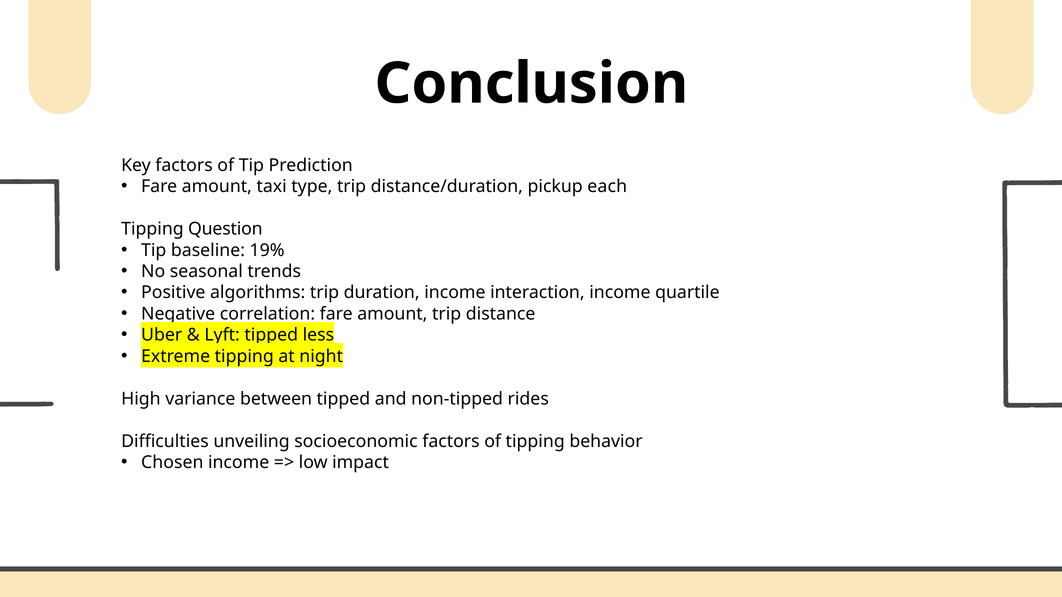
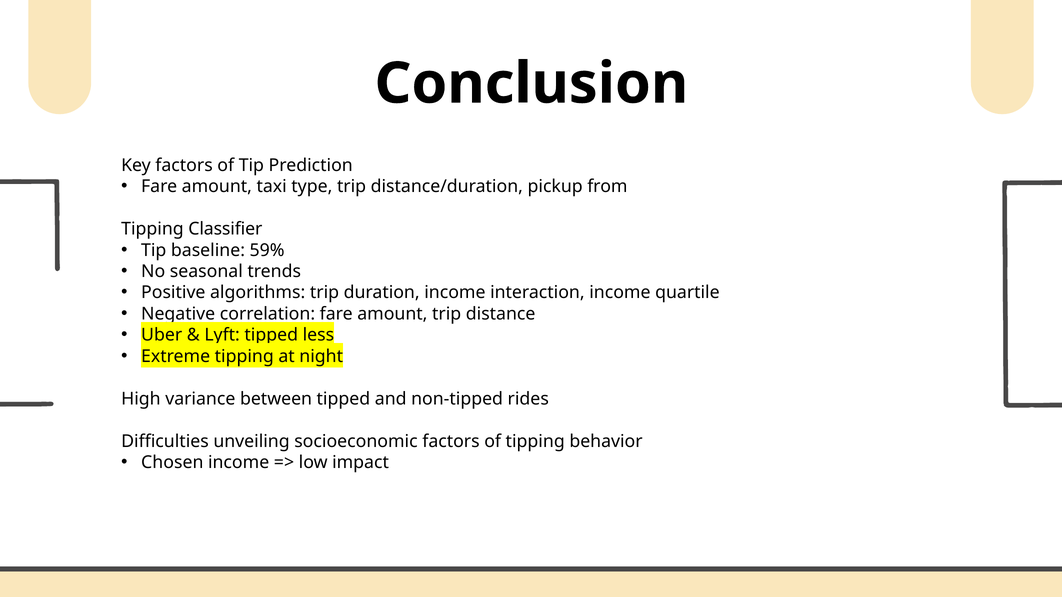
each: each -> from
Question: Question -> Classifier
19%: 19% -> 59%
